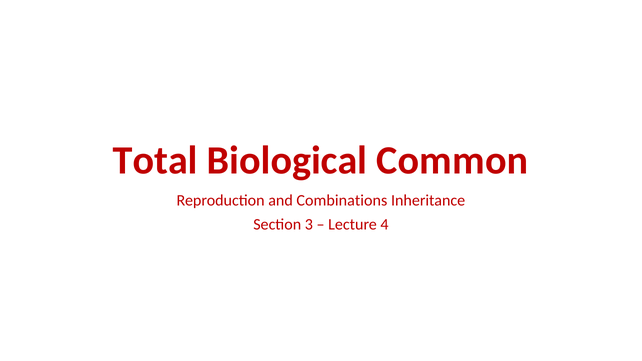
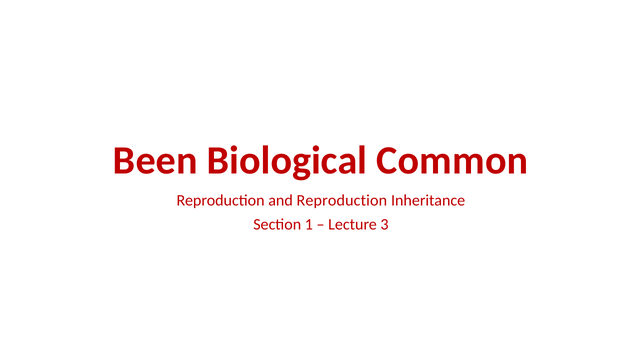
Total: Total -> Been
and Combinations: Combinations -> Reproduction
3: 3 -> 1
4: 4 -> 3
